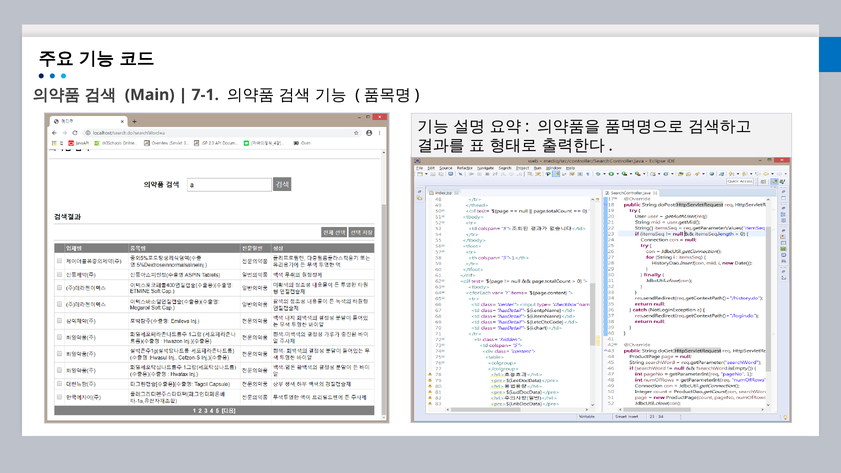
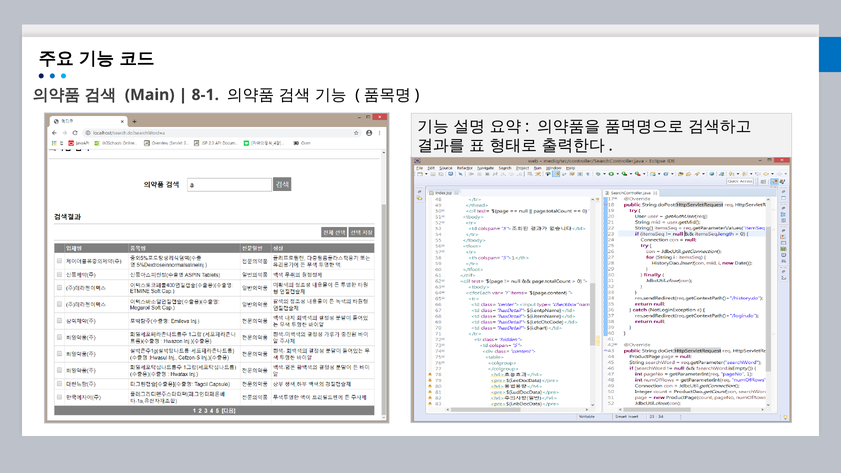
7-1: 7-1 -> 8-1
